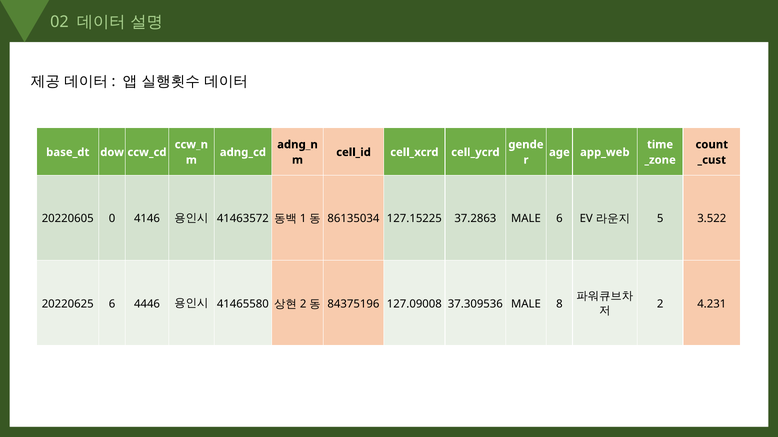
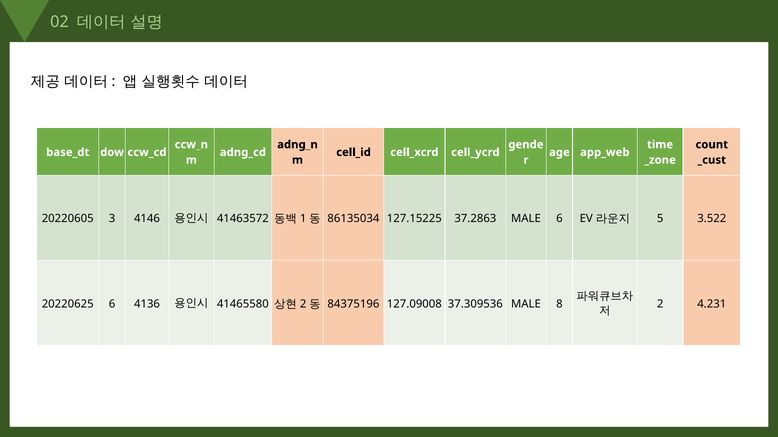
0: 0 -> 3
4446: 4446 -> 4136
